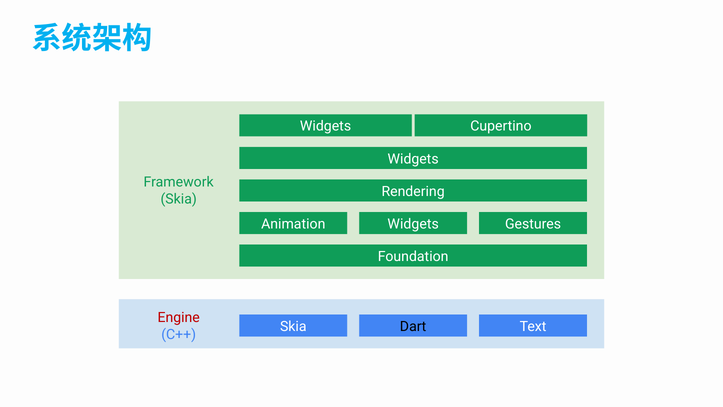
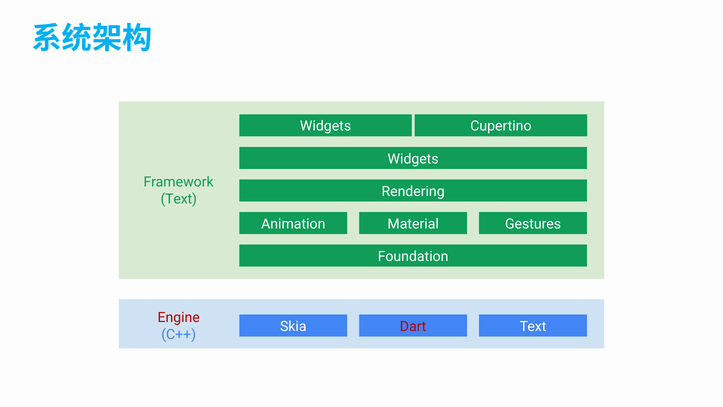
Skia at (179, 199): Skia -> Text
Animation Widgets: Widgets -> Material
Dart colour: black -> red
